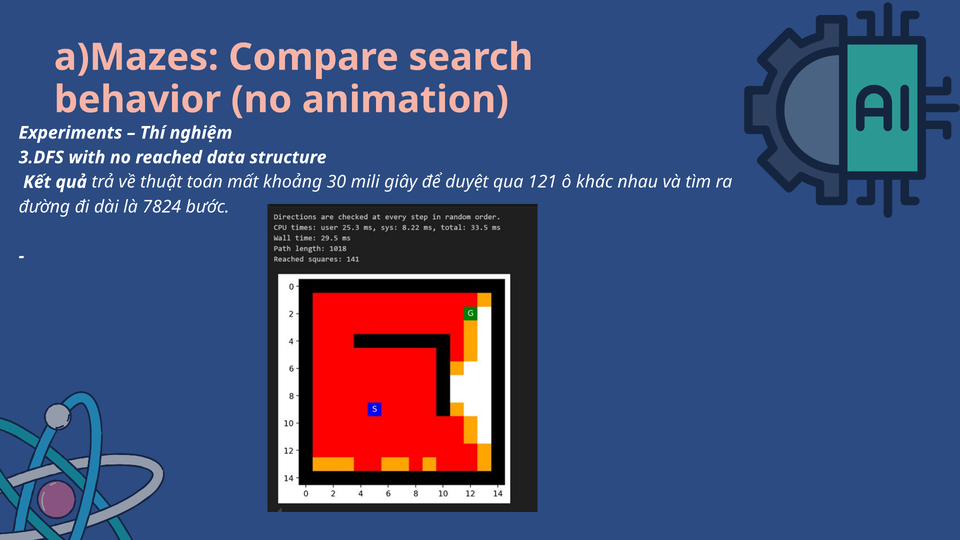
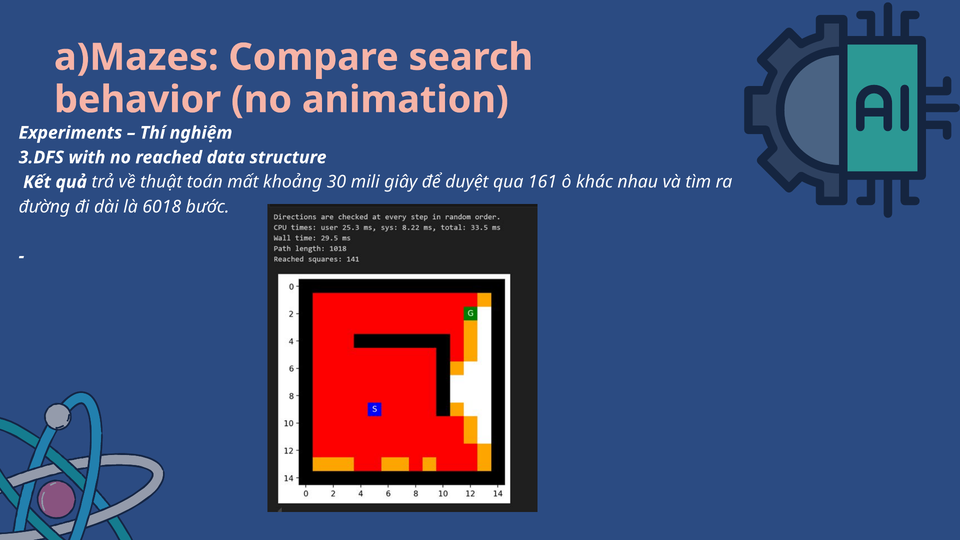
121: 121 -> 161
7824: 7824 -> 6018
